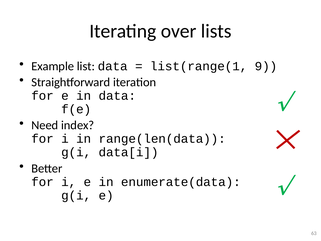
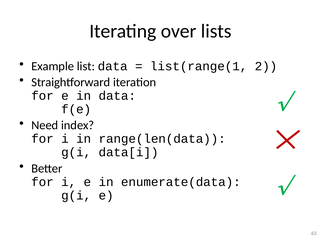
9: 9 -> 2
